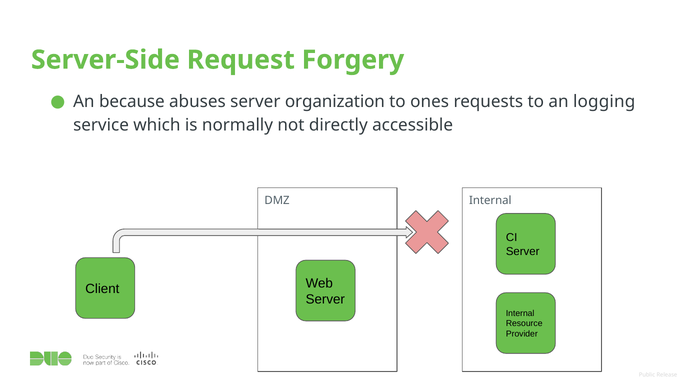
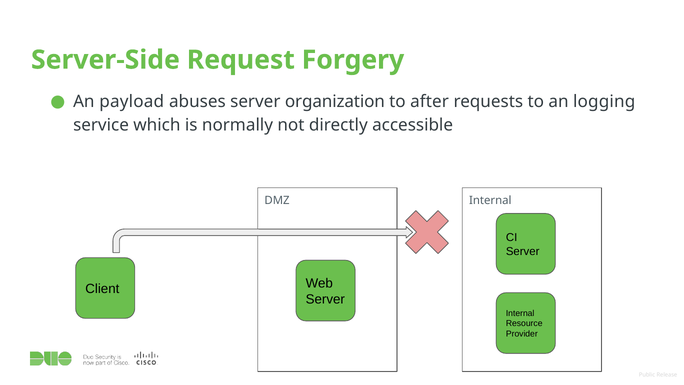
because: because -> payload
ones: ones -> after
